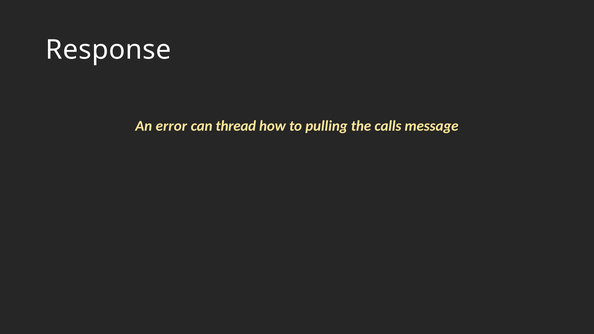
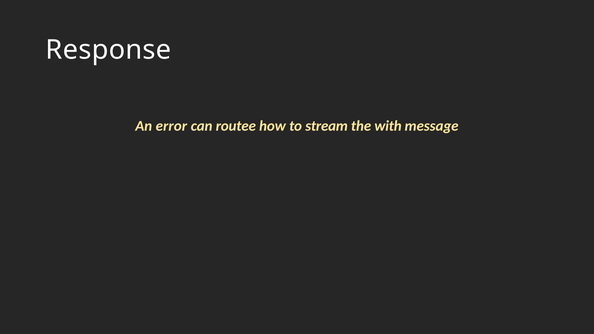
thread: thread -> routee
pulling: pulling -> stream
calls: calls -> with
